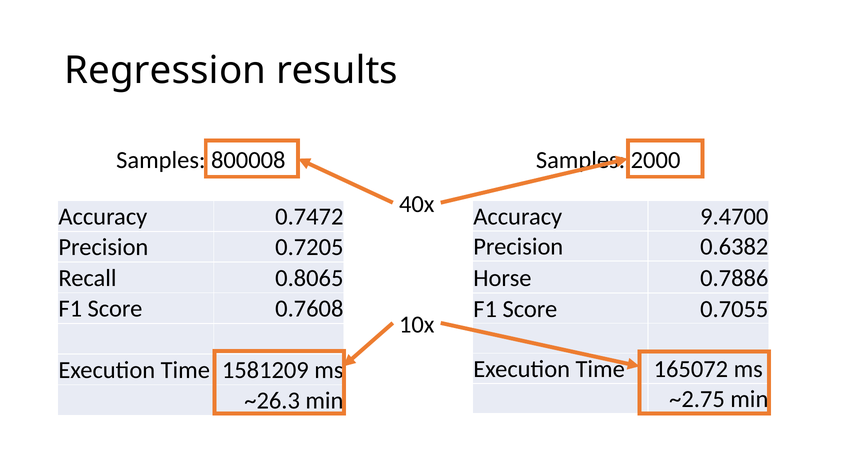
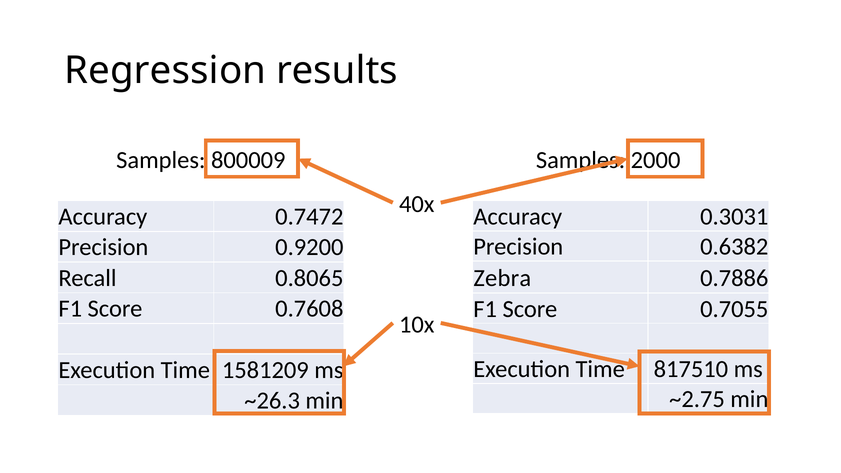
800008: 800008 -> 800009
9.4700: 9.4700 -> 0.3031
0.7205: 0.7205 -> 0.9200
Horse: Horse -> Zebra
165072: 165072 -> 817510
